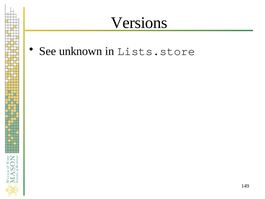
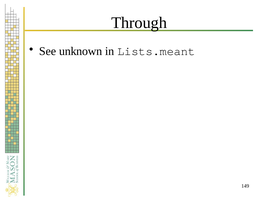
Versions: Versions -> Through
Lists.store: Lists.store -> Lists.meant
